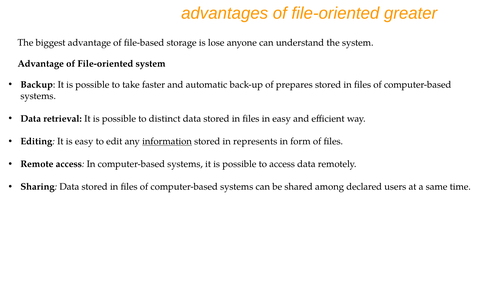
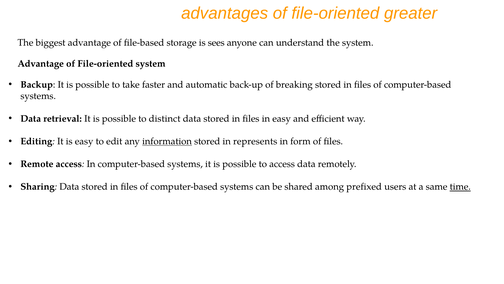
lose: lose -> sees
prepares: prepares -> breaking
declared: declared -> prefixed
time underline: none -> present
